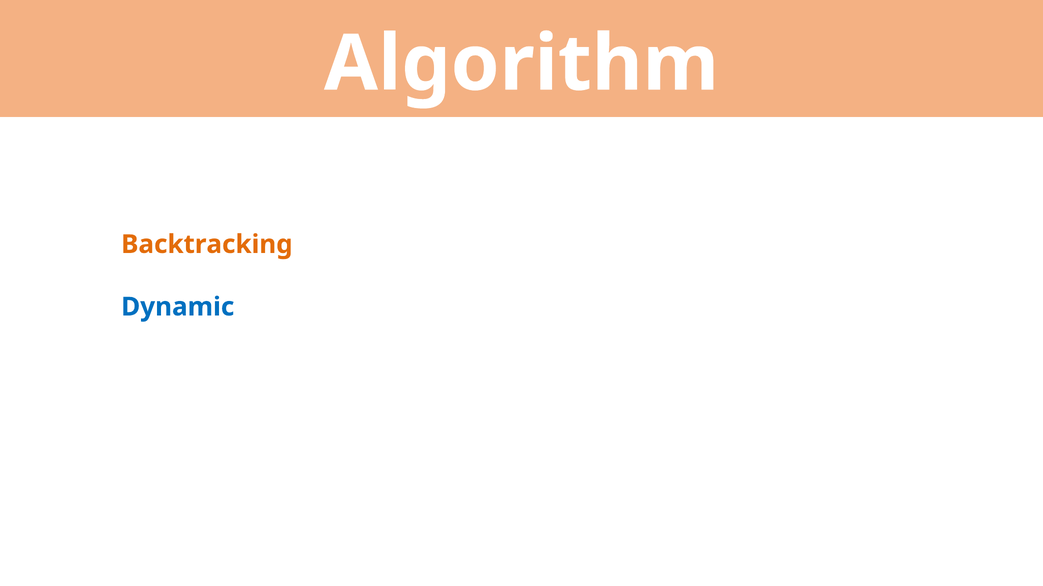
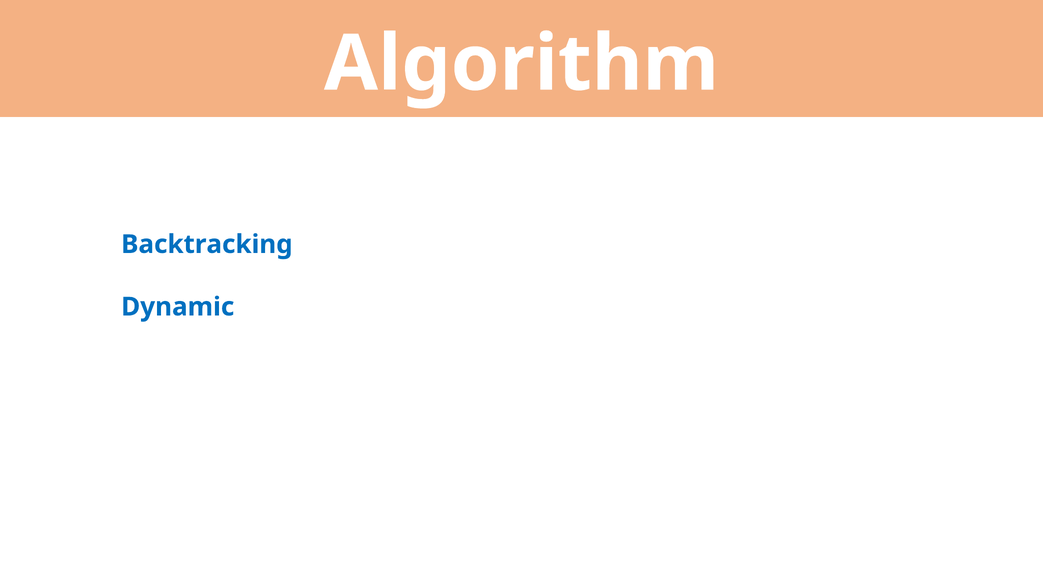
Backtracking colour: orange -> blue
